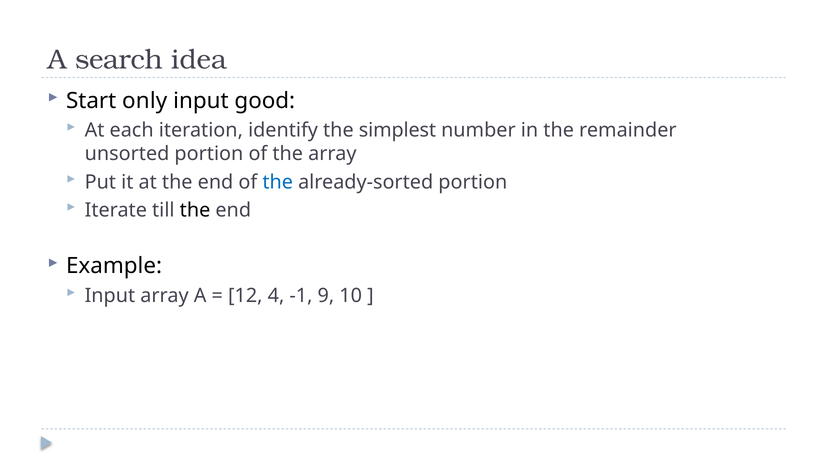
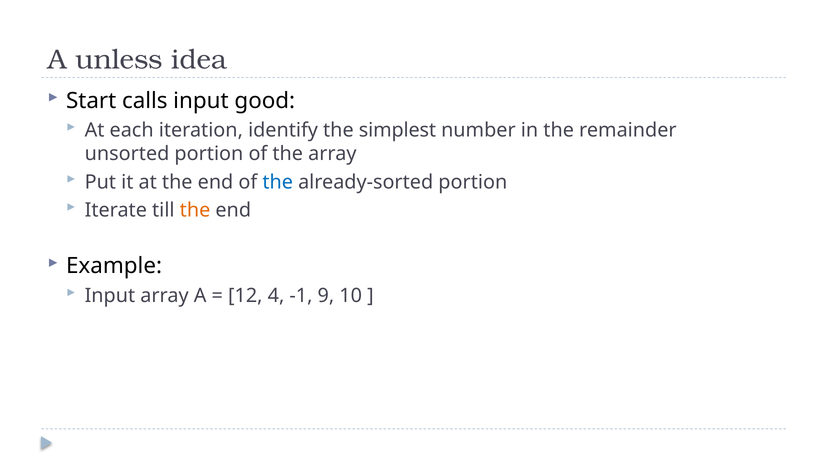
search: search -> unless
only: only -> calls
the at (195, 210) colour: black -> orange
